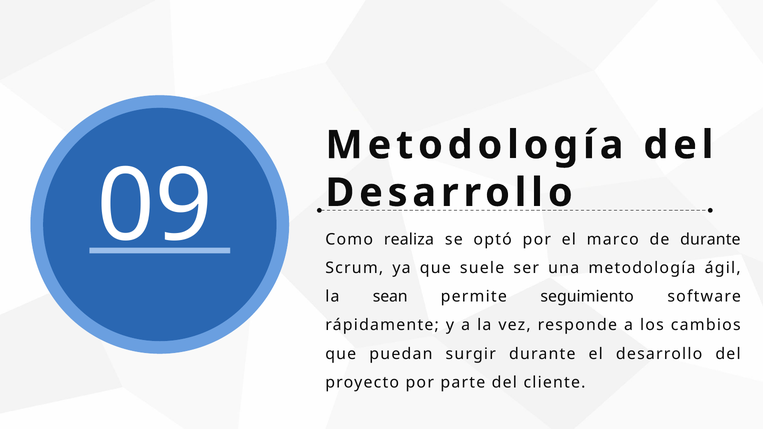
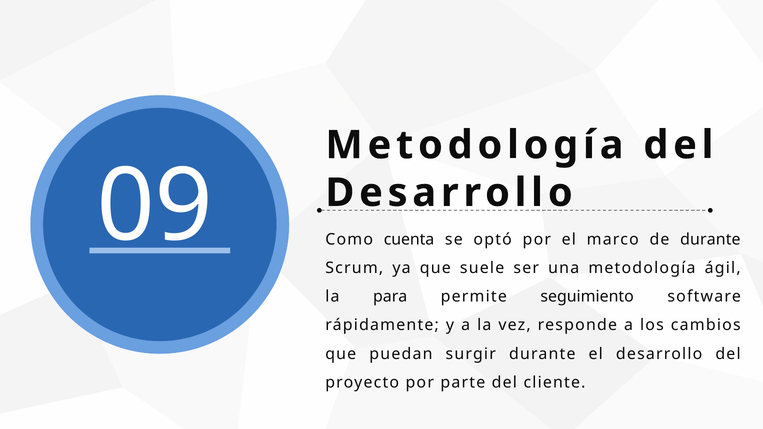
realiza: realiza -> cuenta
sean: sean -> para
